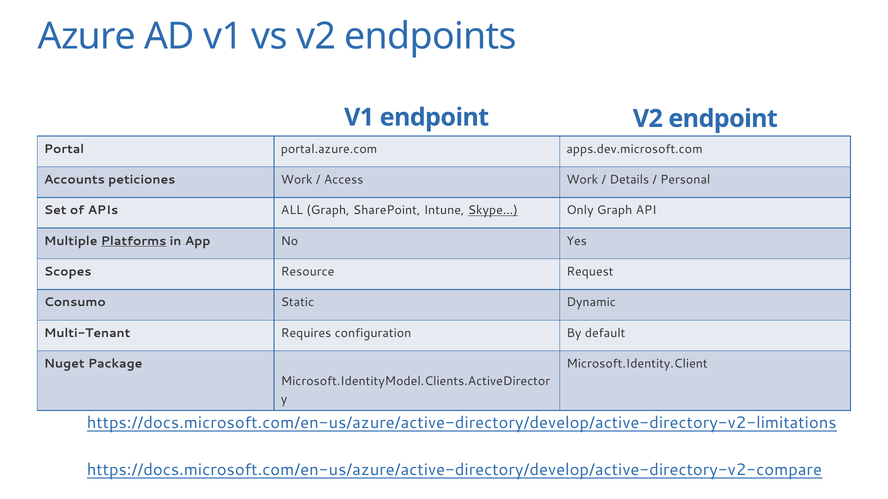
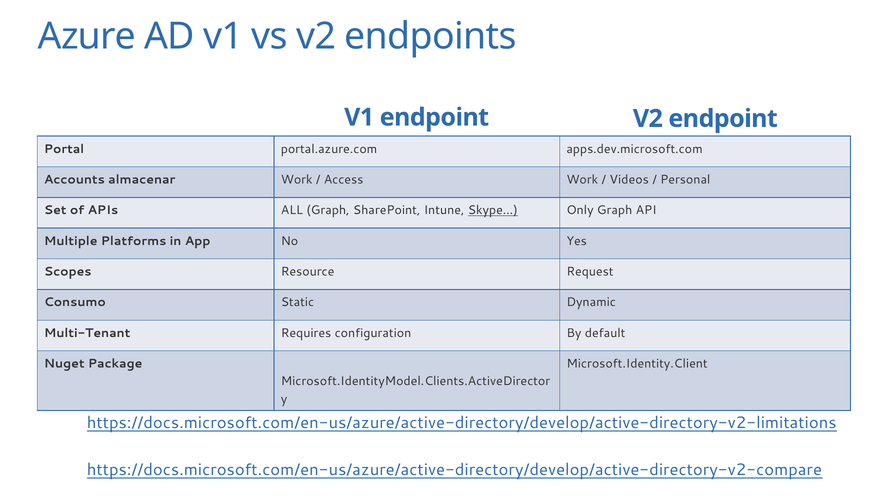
peticiones: peticiones -> almacenar
Details: Details -> Videos
Platforms underline: present -> none
